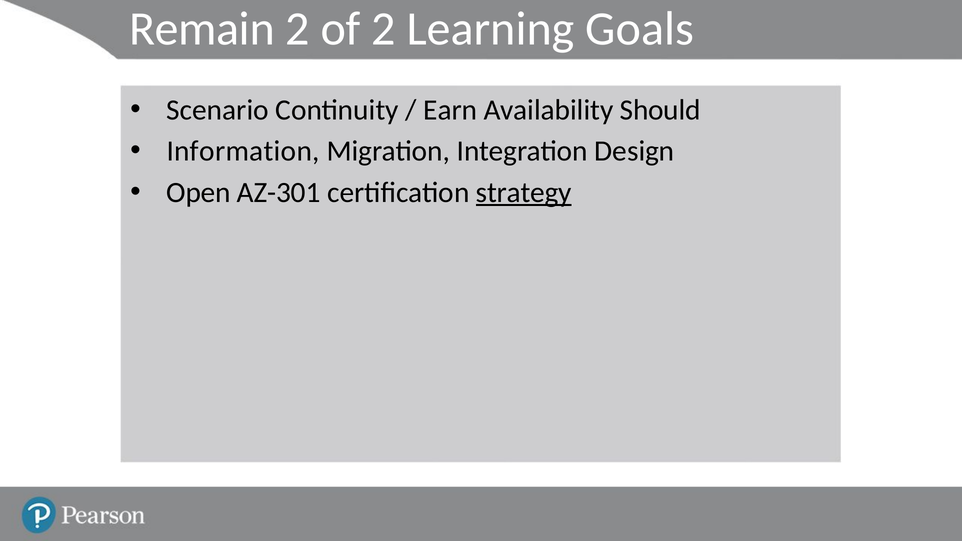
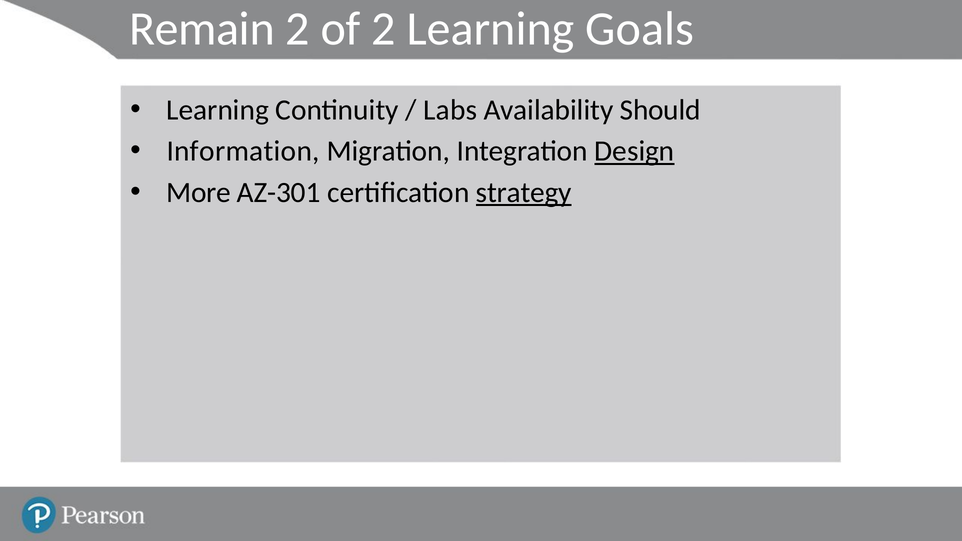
Scenario at (218, 110): Scenario -> Learning
Earn: Earn -> Labs
Design underline: none -> present
Open: Open -> More
